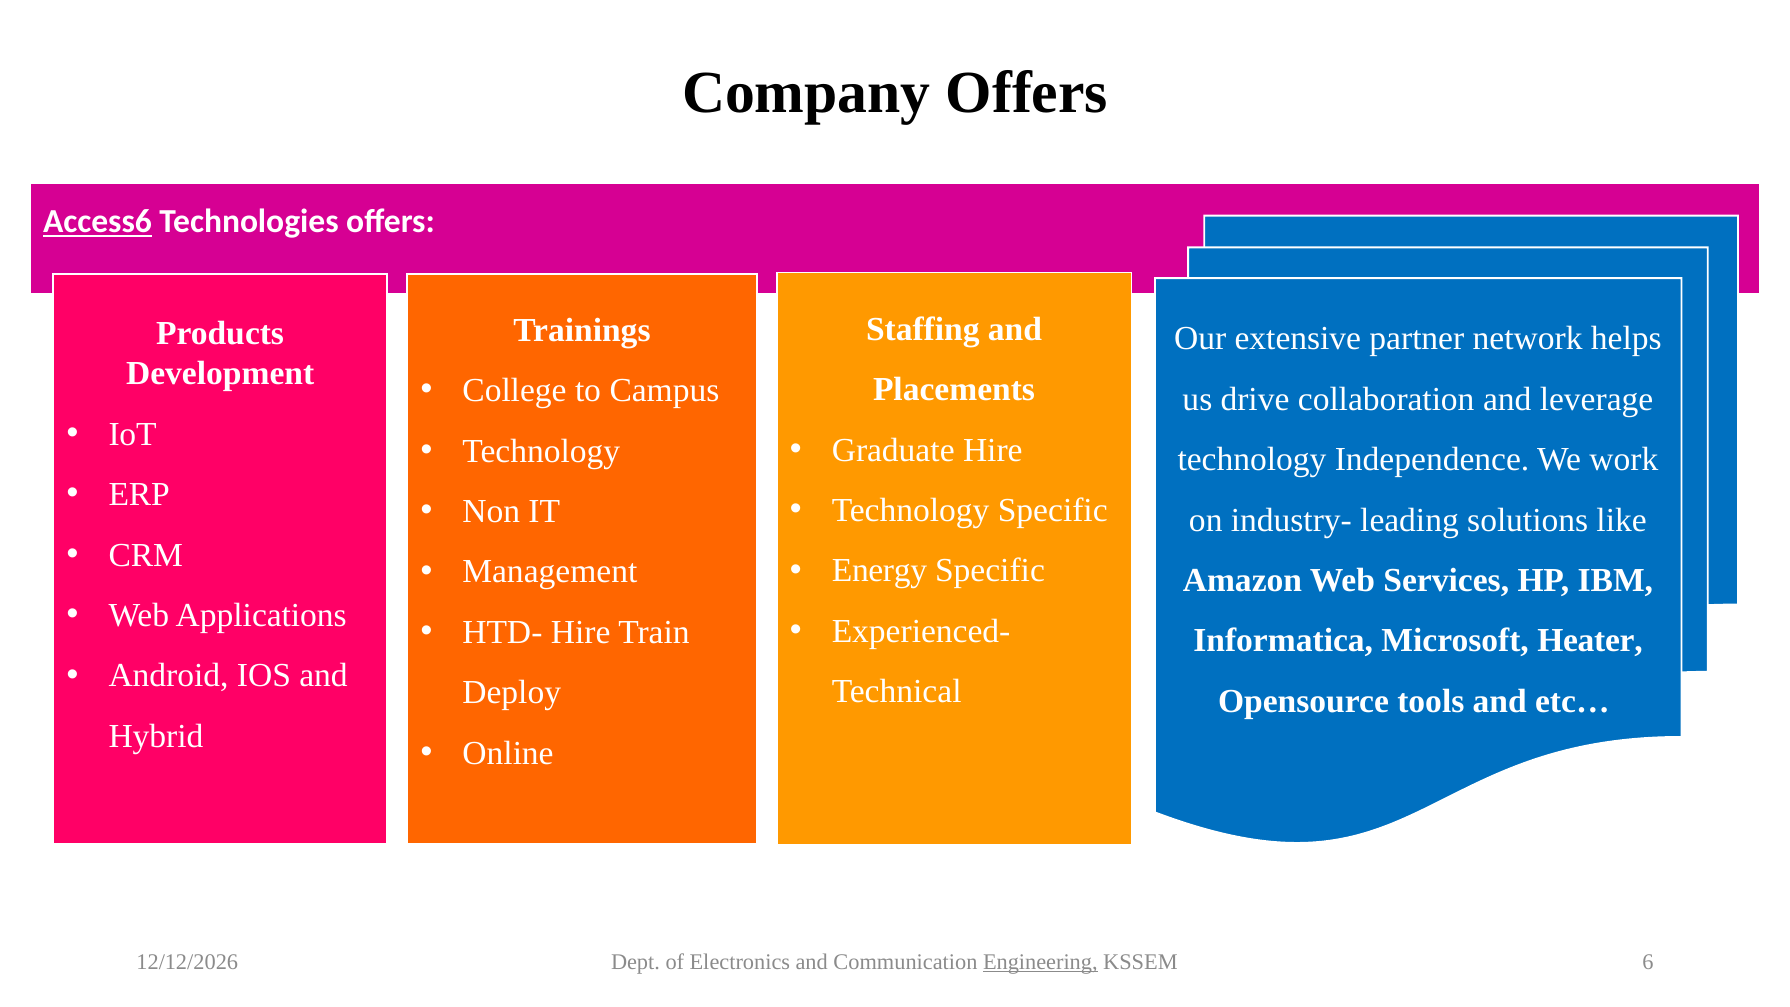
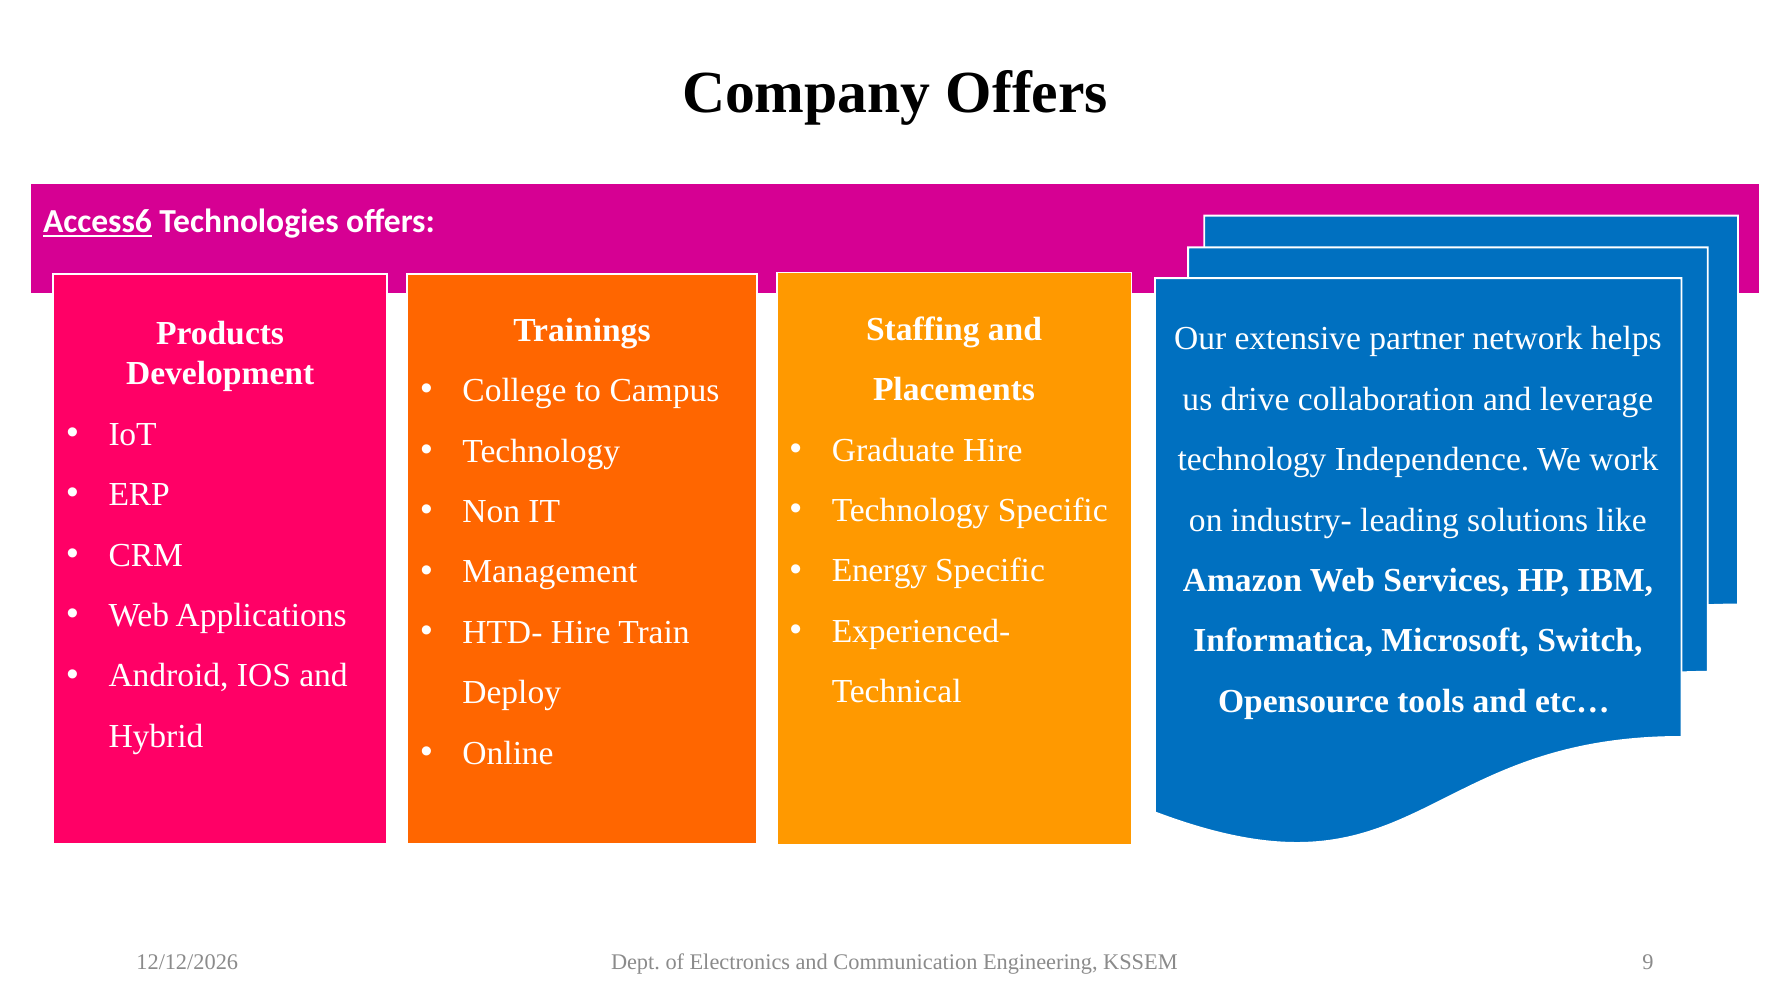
Heater: Heater -> Switch
Engineering underline: present -> none
6: 6 -> 9
